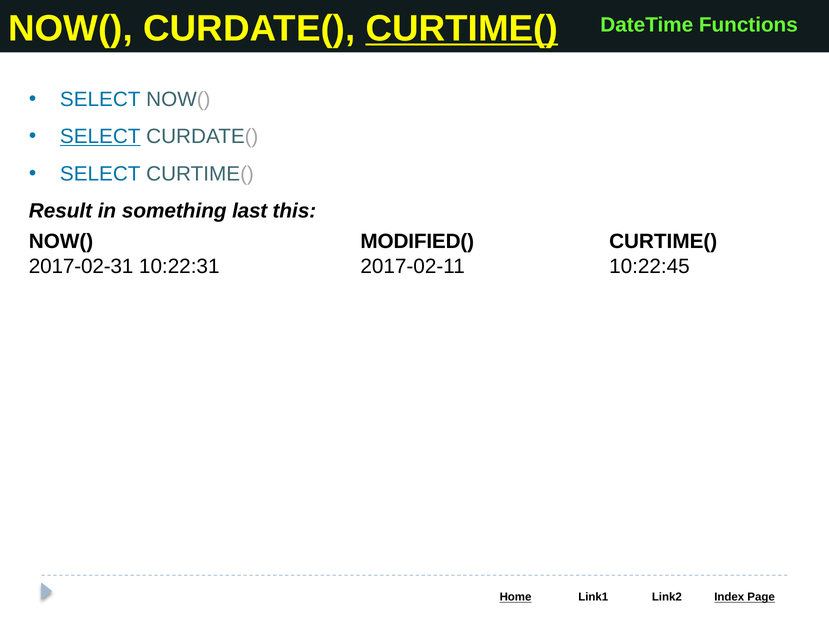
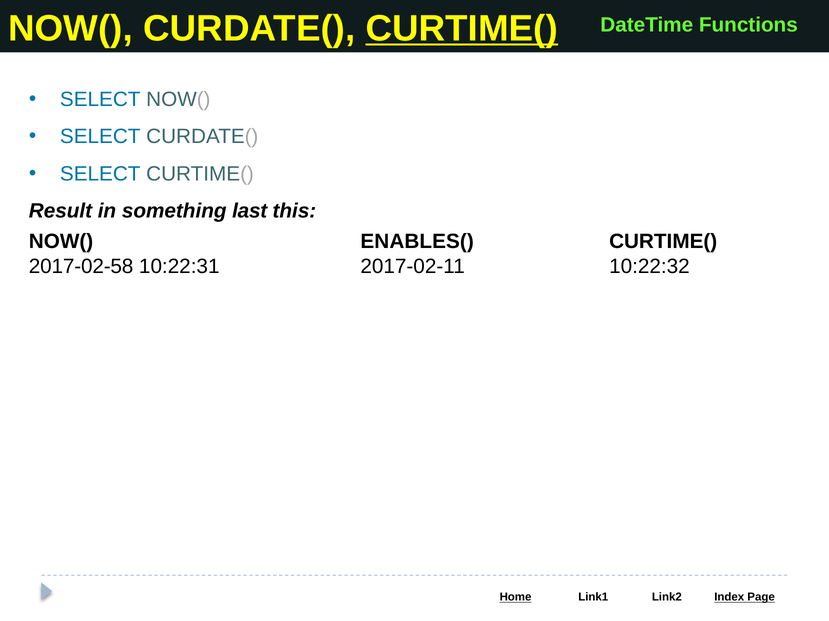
SELECT at (100, 137) underline: present -> none
MODIFIED(: MODIFIED( -> ENABLES(
2017-02-31: 2017-02-31 -> 2017-02-58
10:22:45: 10:22:45 -> 10:22:32
